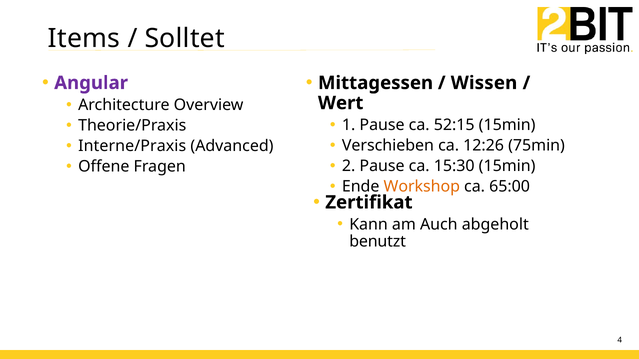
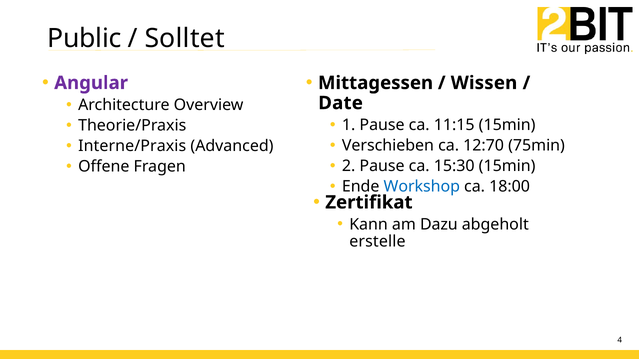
Items: Items -> Public
Wert: Wert -> Date
52:15: 52:15 -> 11:15
12:26: 12:26 -> 12:70
Workshop colour: orange -> blue
65:00: 65:00 -> 18:00
Auch: Auch -> Dazu
benutzt: benutzt -> erstelle
